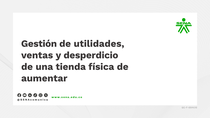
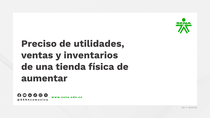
Gestión: Gestión -> Preciso
desperdicio: desperdicio -> inventarios
